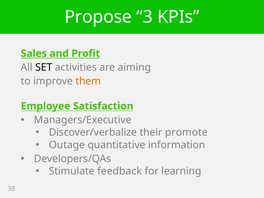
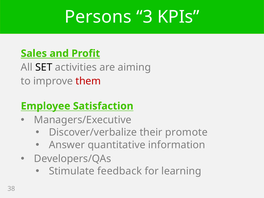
Propose: Propose -> Persons
them colour: orange -> red
Outage: Outage -> Answer
